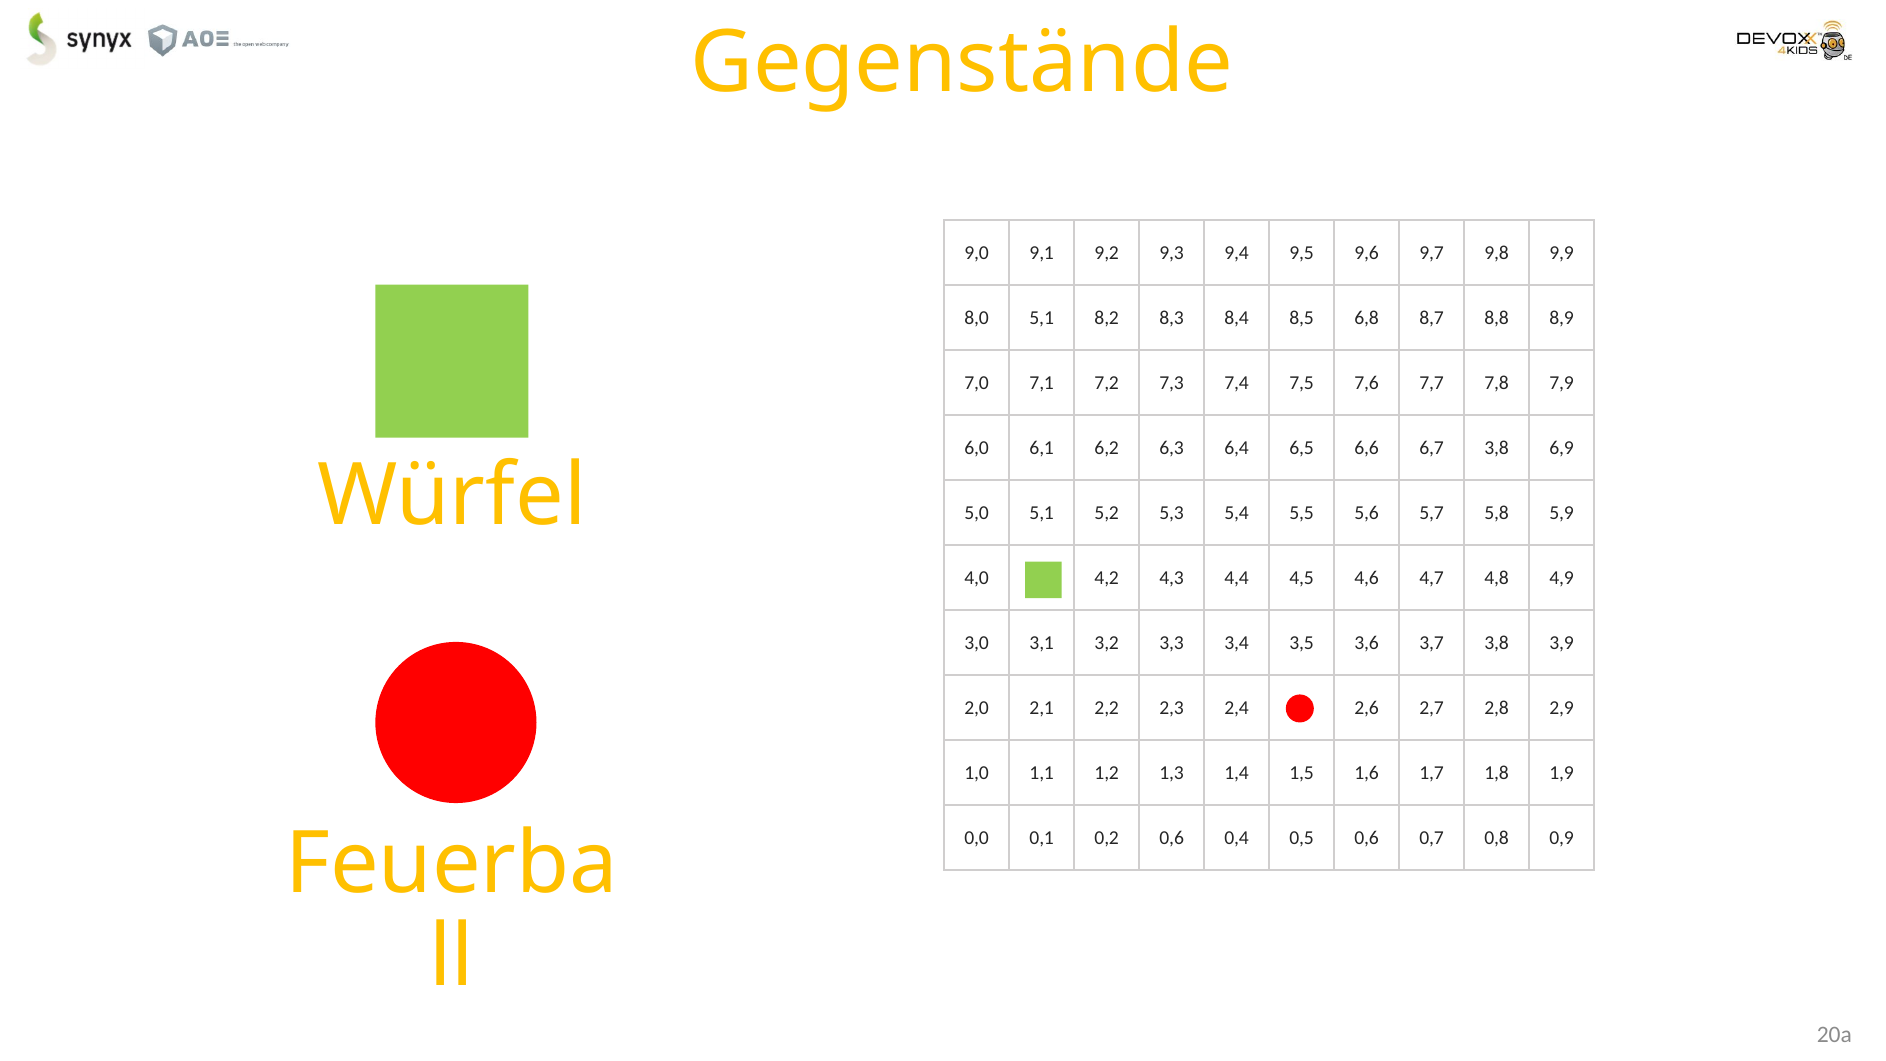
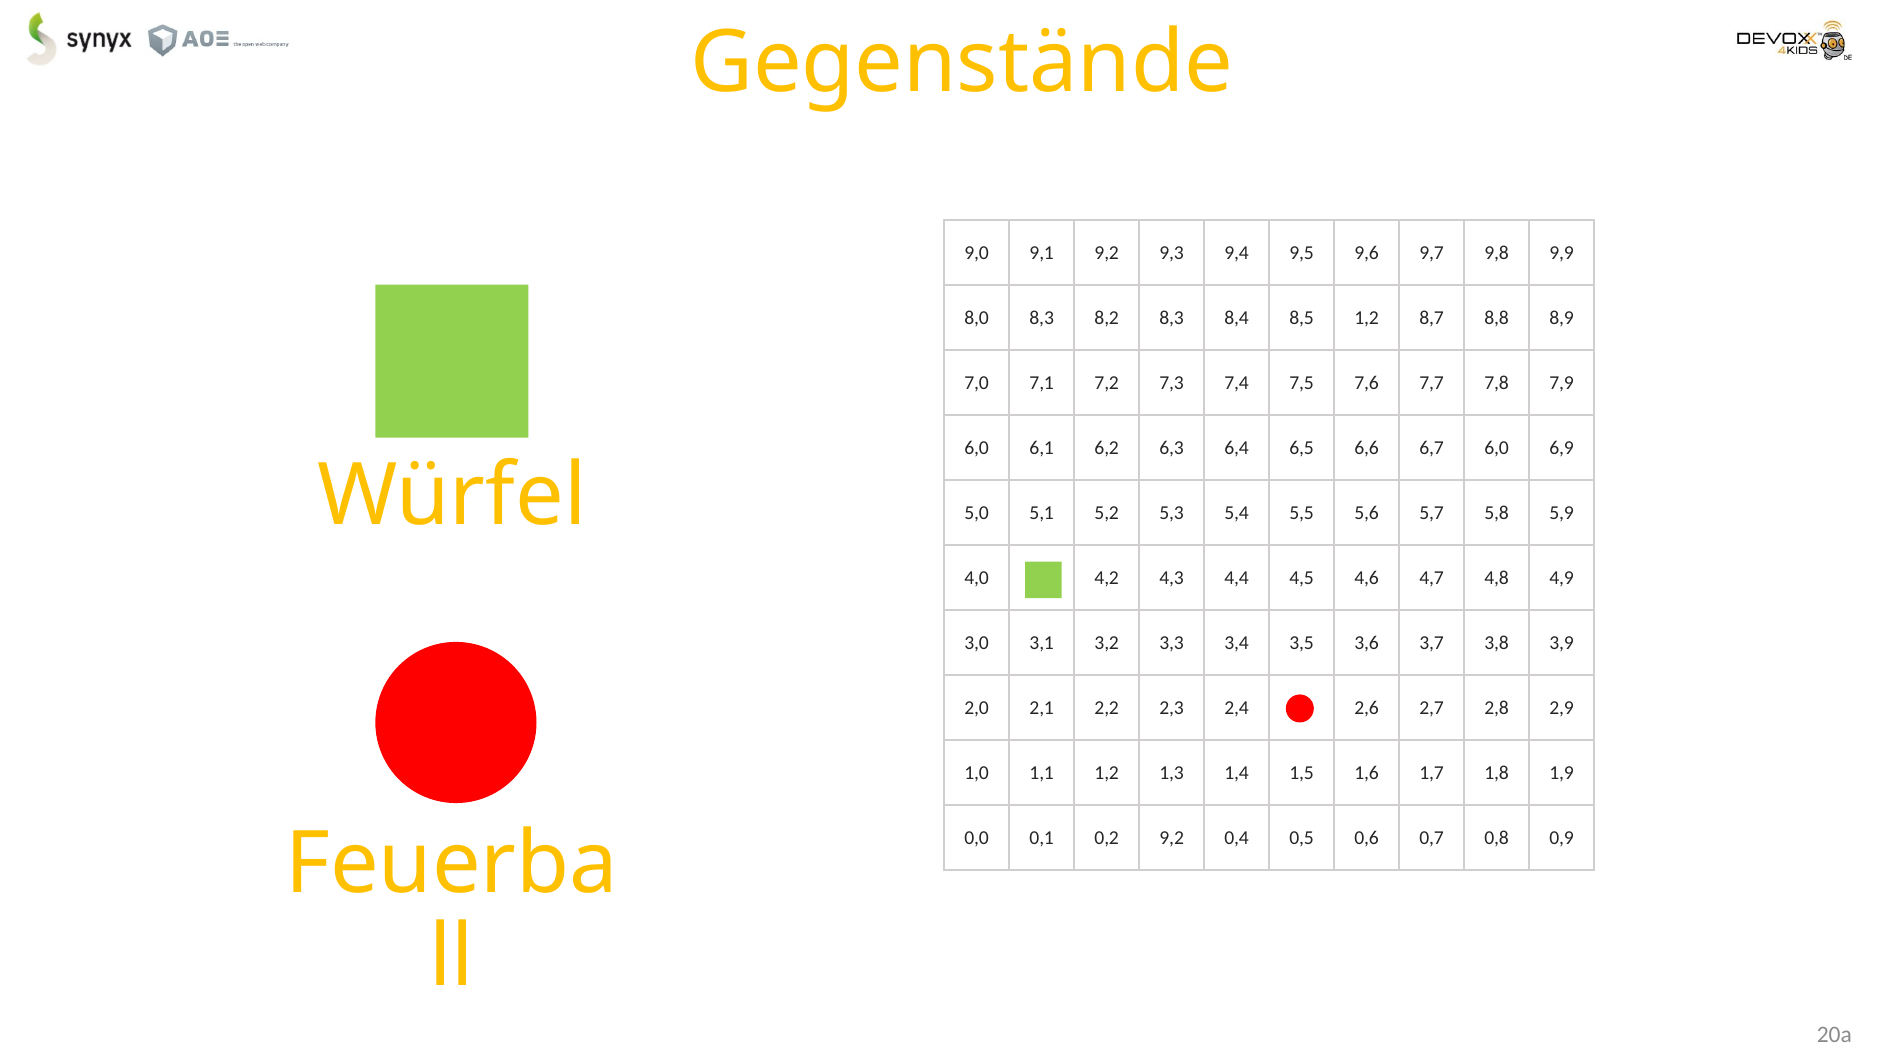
8,0 5,1: 5,1 -> 8,3
8,5 6,8: 6,8 -> 1,2
6,7 3,8: 3,8 -> 6,0
0,2 0,6: 0,6 -> 9,2
